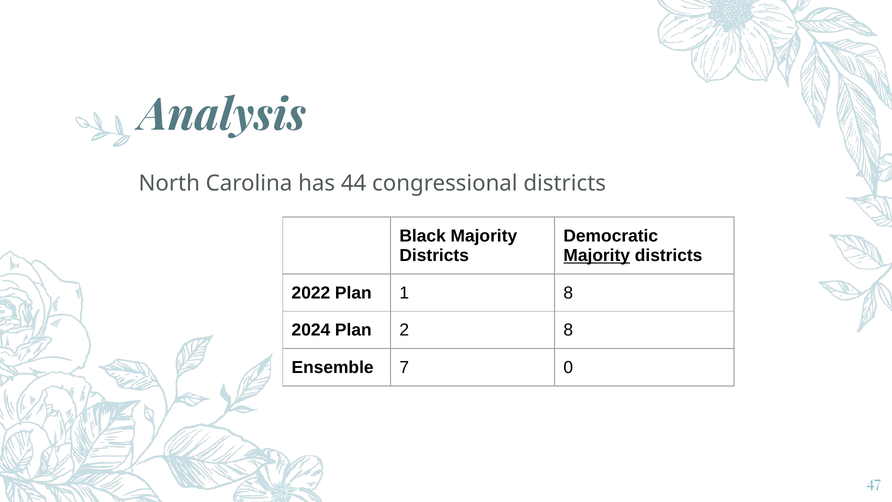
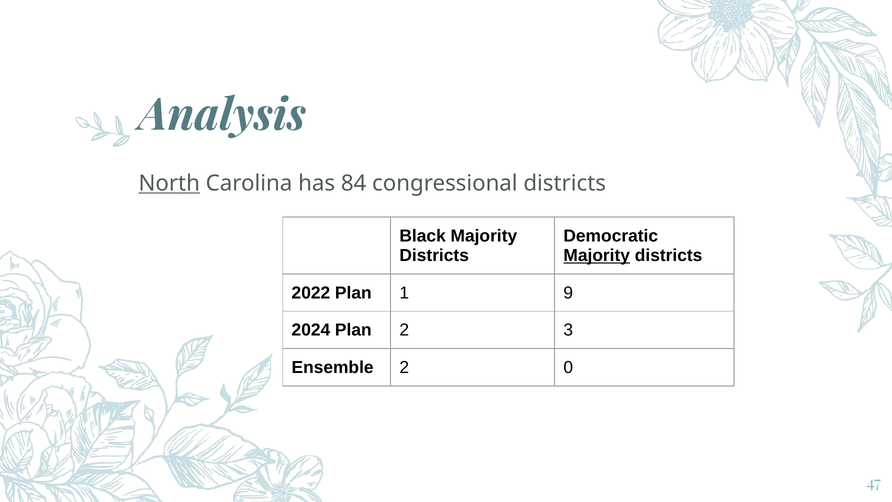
North underline: none -> present
44: 44 -> 84
1 8: 8 -> 9
2 8: 8 -> 3
Ensemble 7: 7 -> 2
